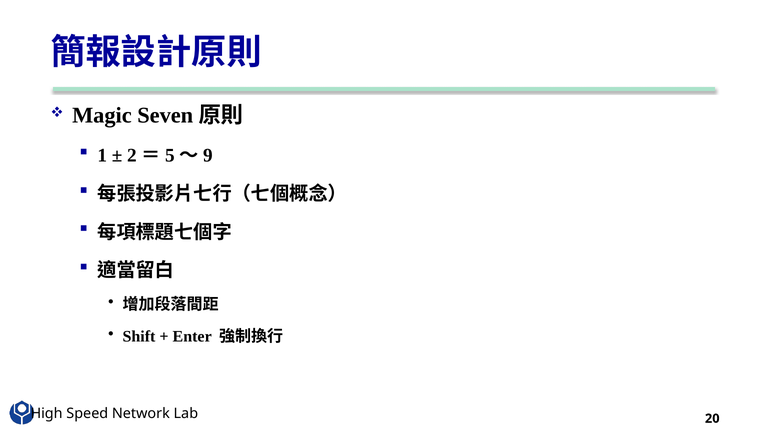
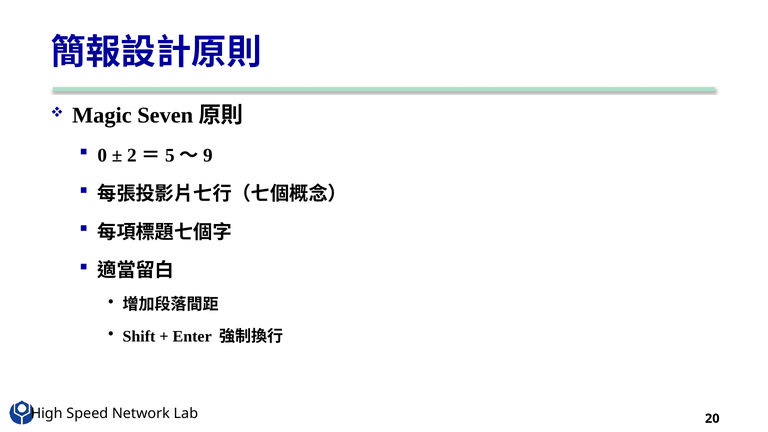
1: 1 -> 0
